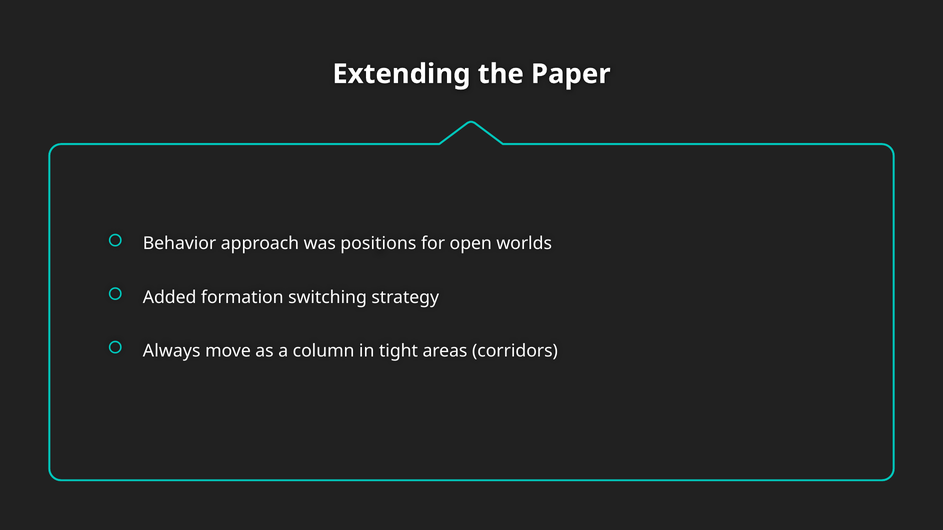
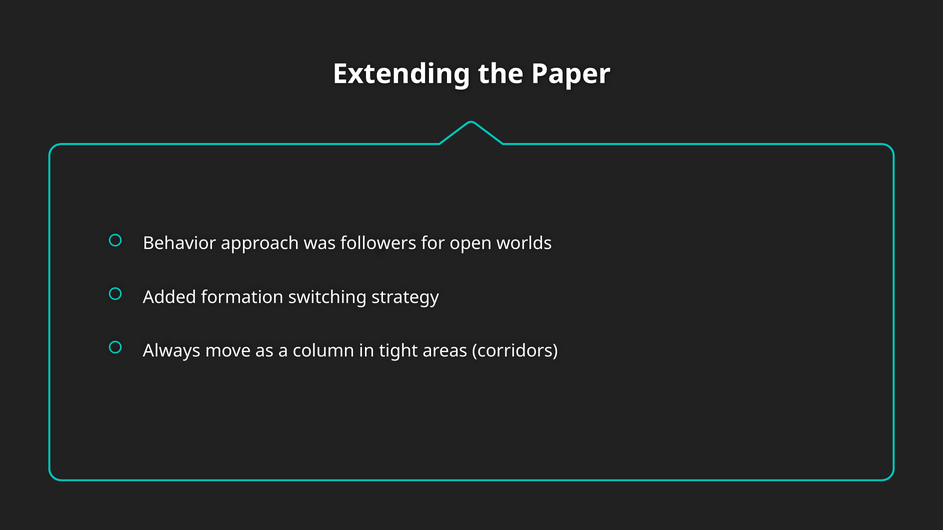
positions: positions -> followers
